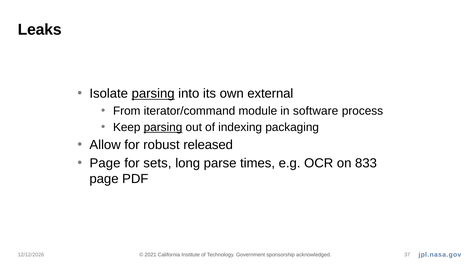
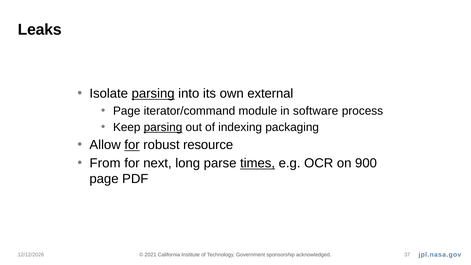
From at (127, 111): From -> Page
for at (132, 145) underline: none -> present
released: released -> resource
Page at (105, 163): Page -> From
sets: sets -> next
times underline: none -> present
833: 833 -> 900
